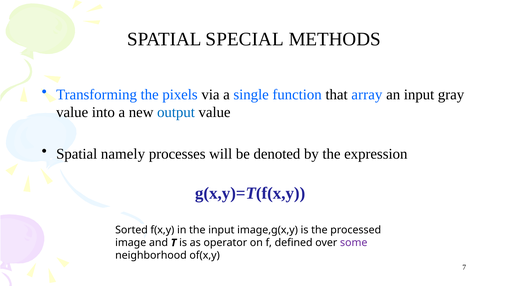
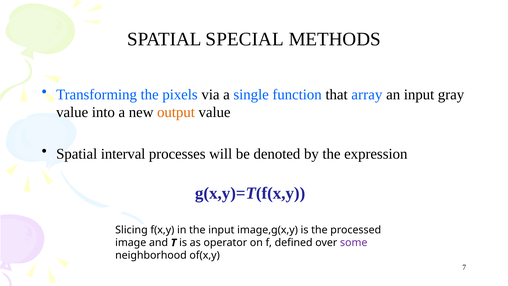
output colour: blue -> orange
namely: namely -> interval
Sorted: Sorted -> Slicing
